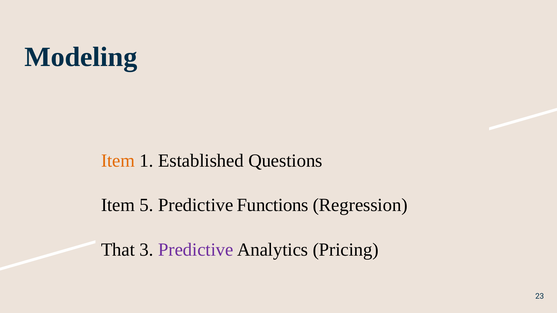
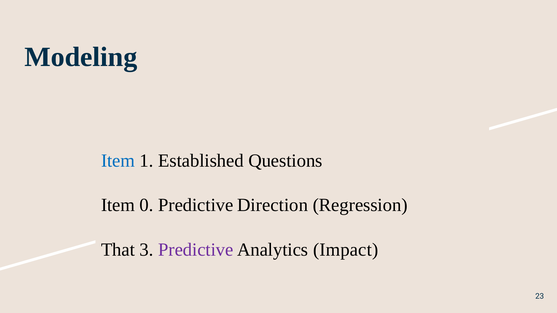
Item at (118, 161) colour: orange -> blue
5: 5 -> 0
Functions: Functions -> Direction
Pricing: Pricing -> Impact
